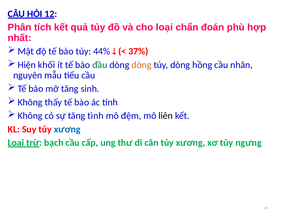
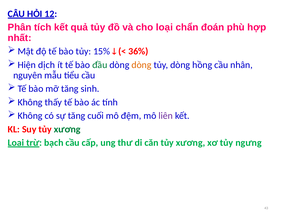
44%: 44% -> 15%
37%: 37% -> 36%
khối: khối -> dịch
tình: tình -> cuối
liên colour: black -> purple
xương at (67, 129) colour: blue -> green
